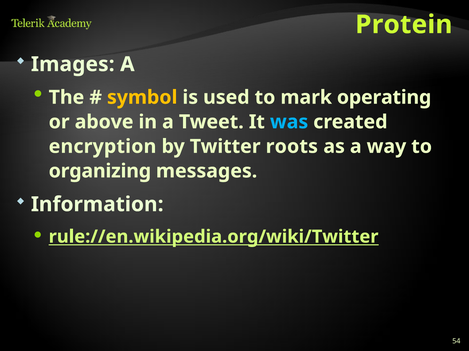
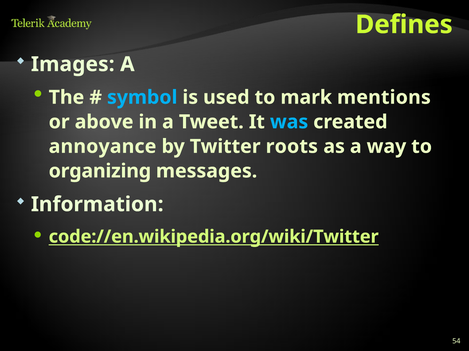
Protein: Protein -> Defines
symbol colour: yellow -> light blue
operating: operating -> mentions
encryption: encryption -> annoyance
rule://en.wikipedia.org/wiki/Twitter: rule://en.wikipedia.org/wiki/Twitter -> code://en.wikipedia.org/wiki/Twitter
